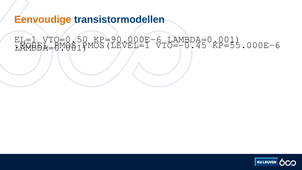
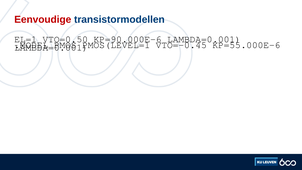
Eenvoudige colour: orange -> red
